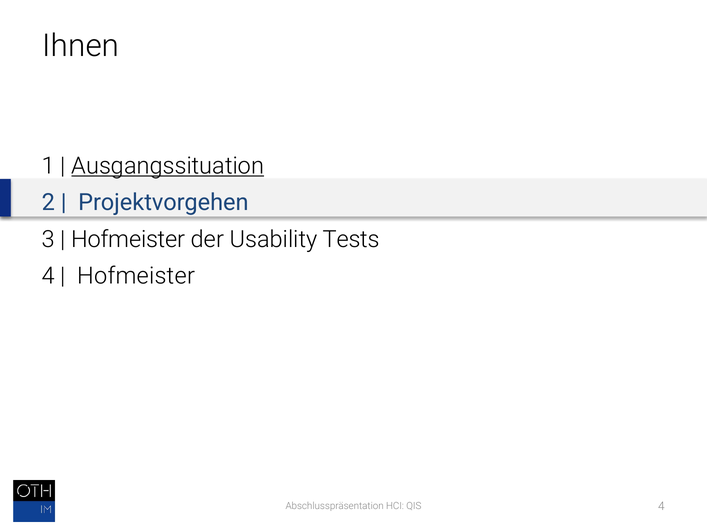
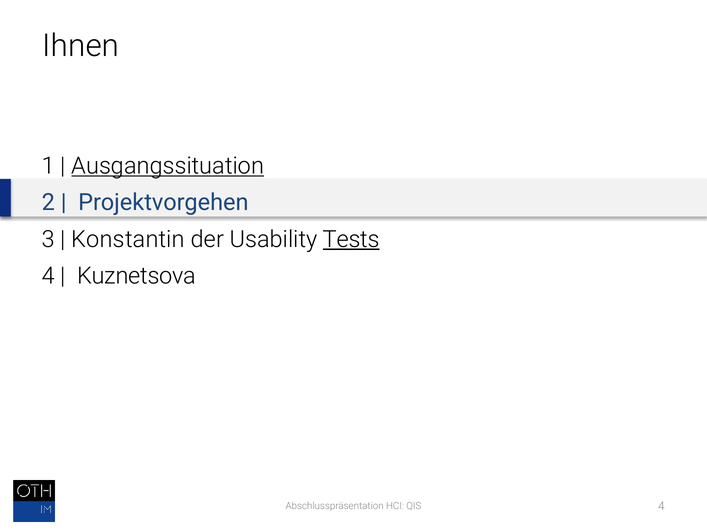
Hofmeister at (128, 239): Hofmeister -> Konstantin
Tests underline: none -> present
Hofmeister at (136, 276): Hofmeister -> Kuznetsova
